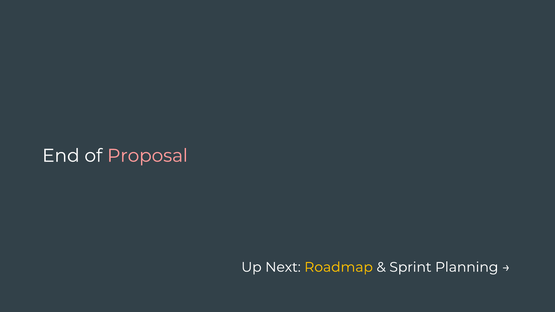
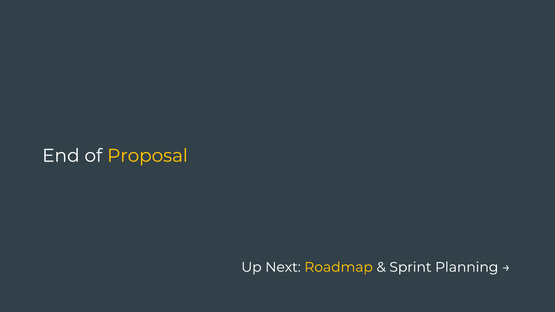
Proposal colour: pink -> yellow
